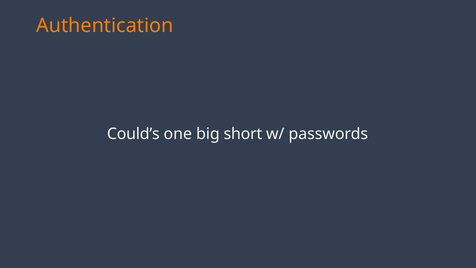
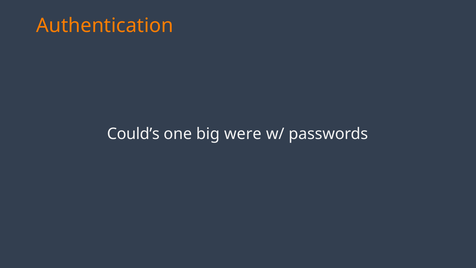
short: short -> were
